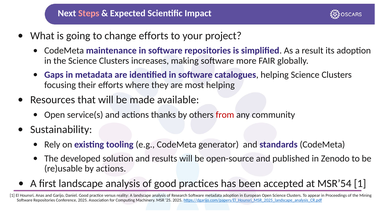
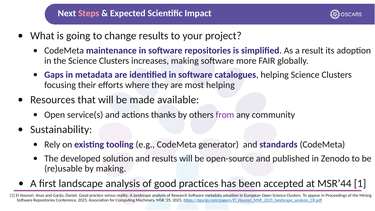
change efforts: efforts -> results
from colour: red -> purple
by actions: actions -> making
MSR’54: MSR’54 -> MSR’44
